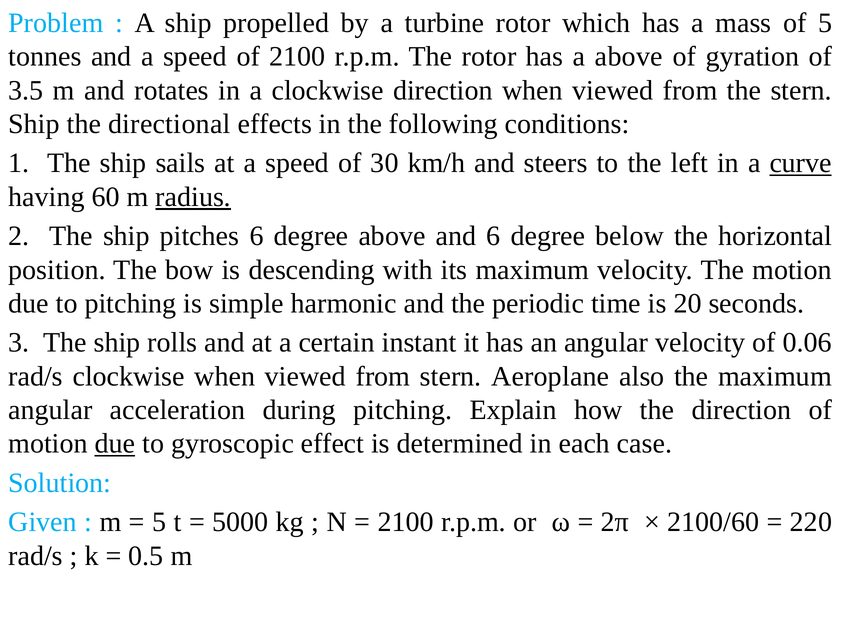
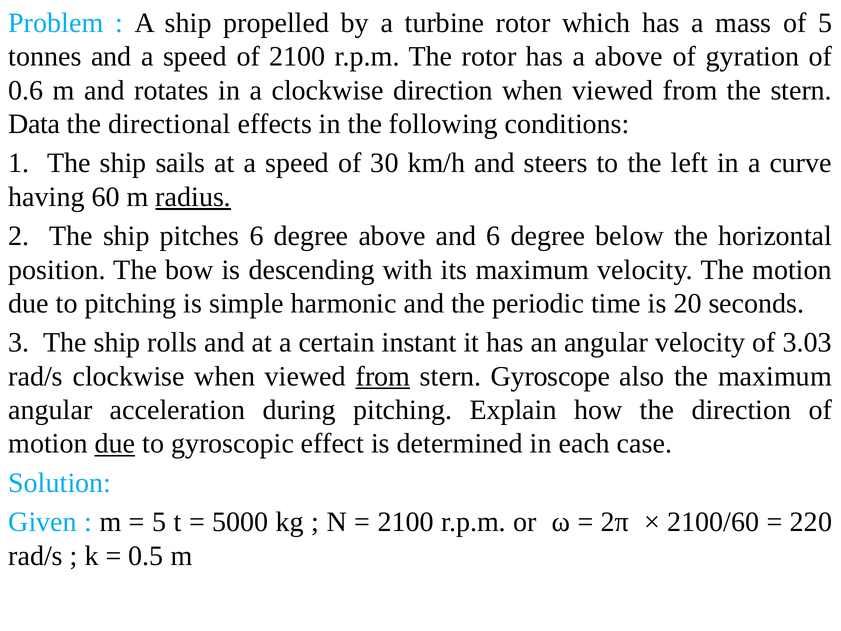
3.5: 3.5 -> 0.6
Ship at (34, 124): Ship -> Data
curve underline: present -> none
0.06: 0.06 -> 3.03
from at (383, 376) underline: none -> present
Aeroplane: Aeroplane -> Gyroscope
